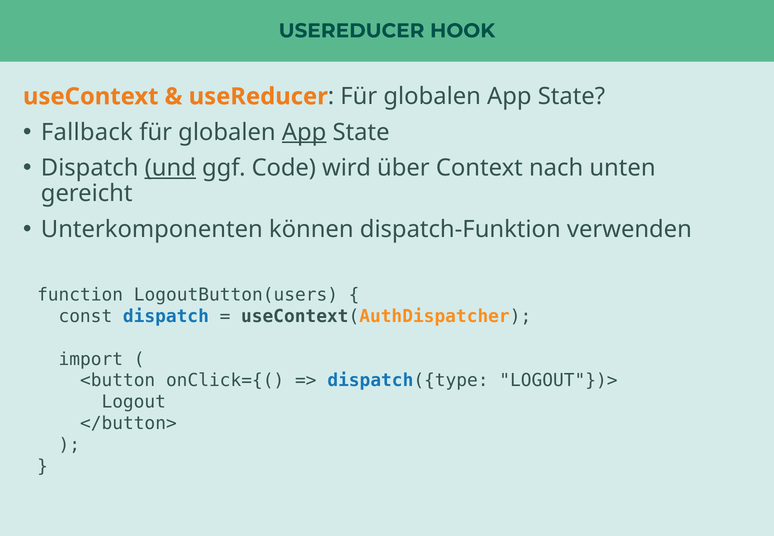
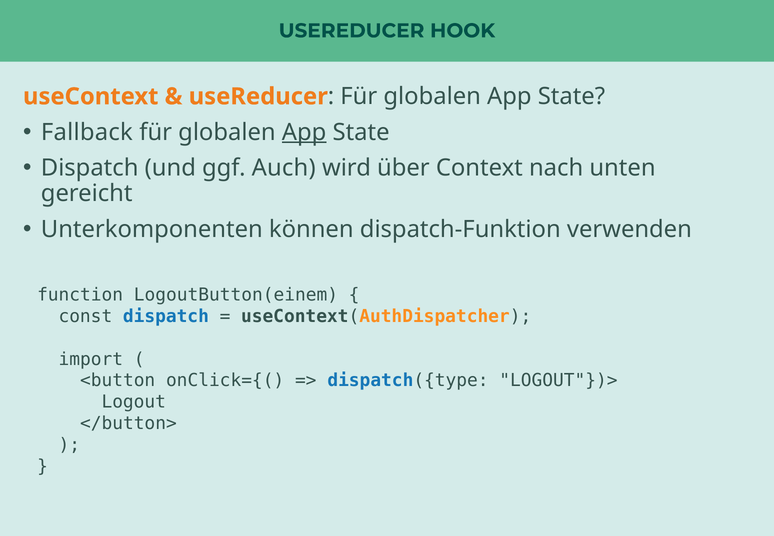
und underline: present -> none
Code: Code -> Auch
LogoutButton(users: LogoutButton(users -> LogoutButton(einem
